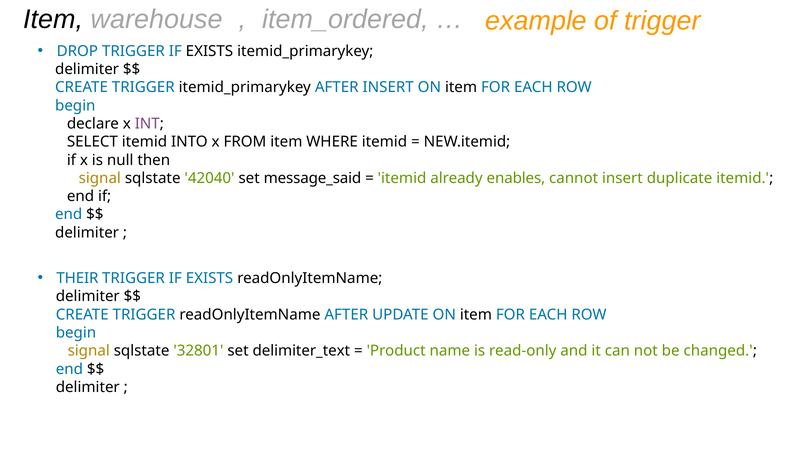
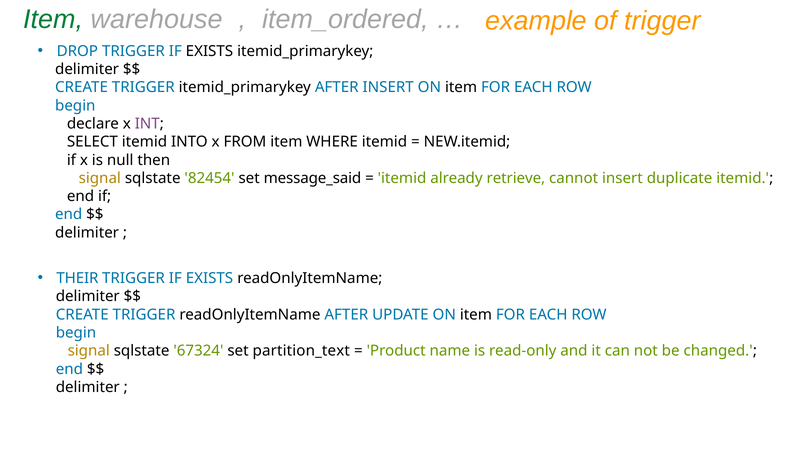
Item at (53, 19) colour: black -> green
42040: 42040 -> 82454
enables: enables -> retrieve
32801: 32801 -> 67324
delimiter_text: delimiter_text -> partition_text
